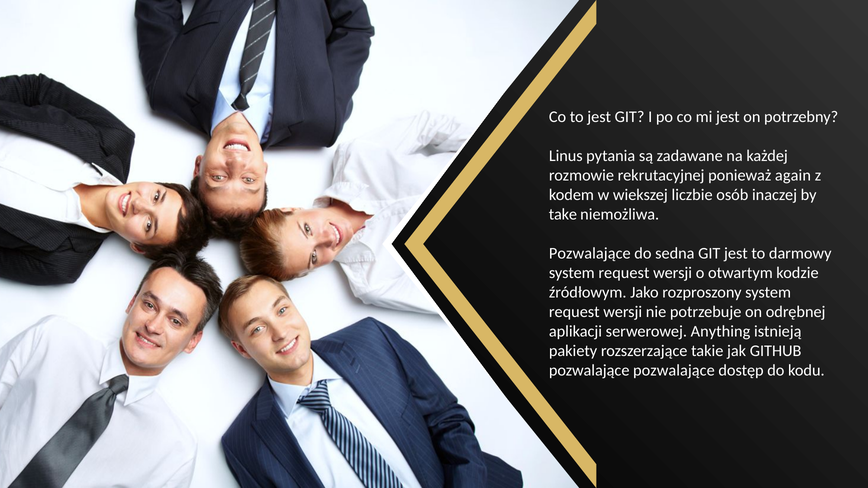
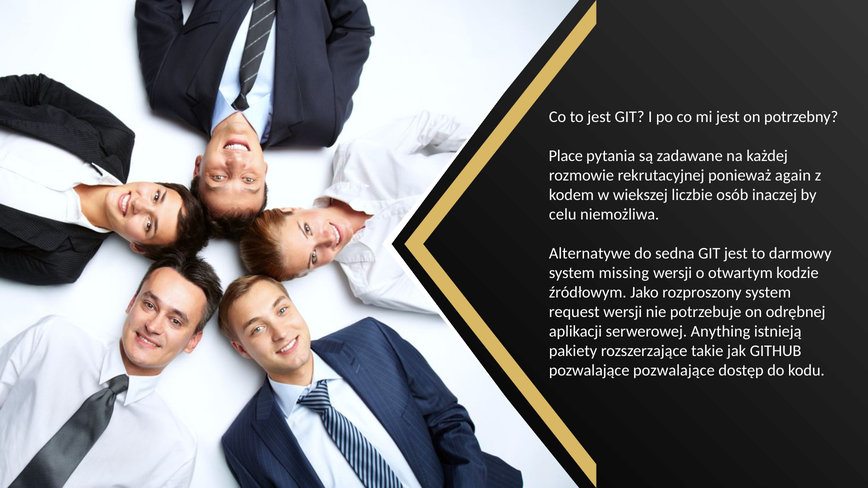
Linus: Linus -> Place
take: take -> celu
Pozwalające at (590, 254): Pozwalające -> Alternatywe
request at (624, 273): request -> missing
